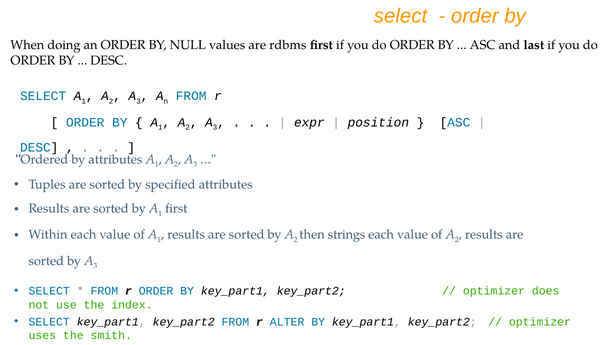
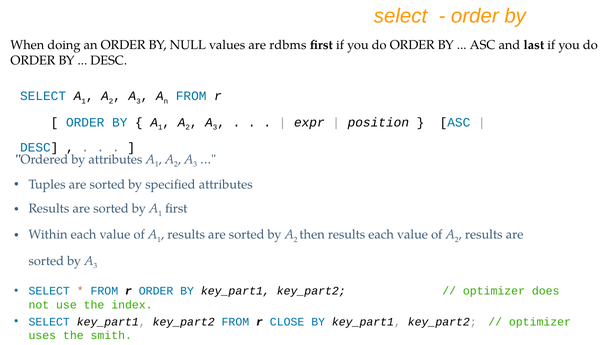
then strings: strings -> results
ALTER: ALTER -> CLOSE
